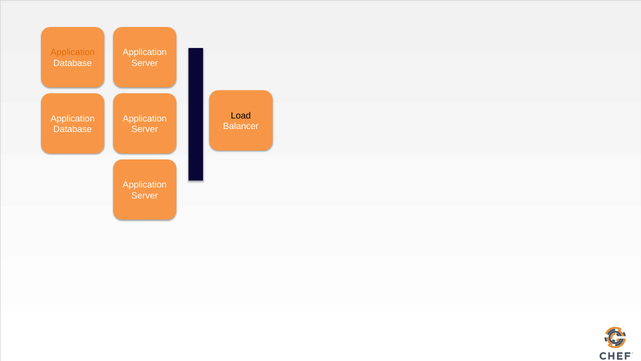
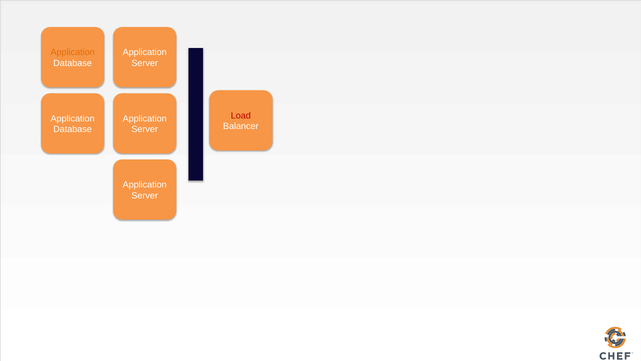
Load colour: black -> red
